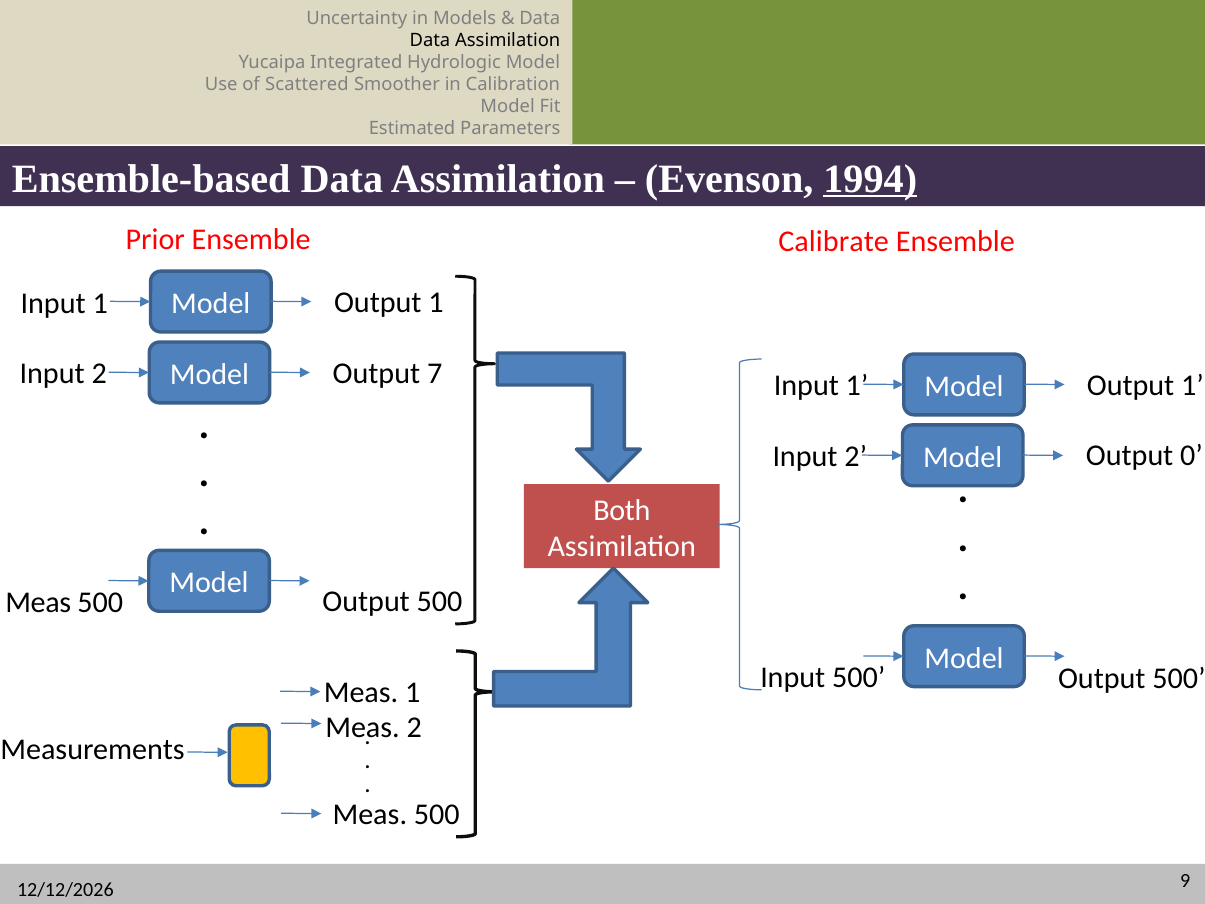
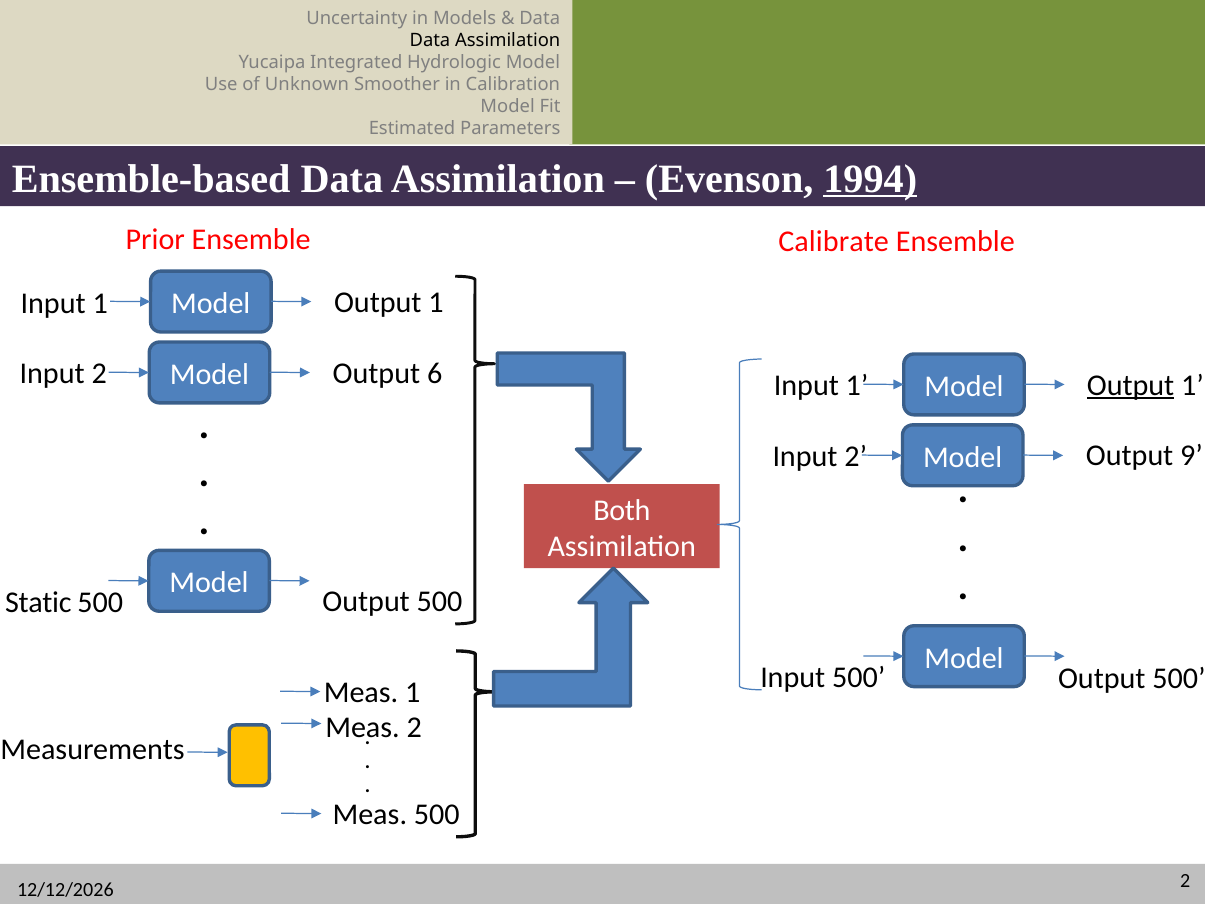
Scattered: Scattered -> Unknown
7: 7 -> 6
Output at (1131, 385) underline: none -> present
0: 0 -> 9
Meas at (38, 602): Meas -> Static
9 at (1185, 881): 9 -> 2
